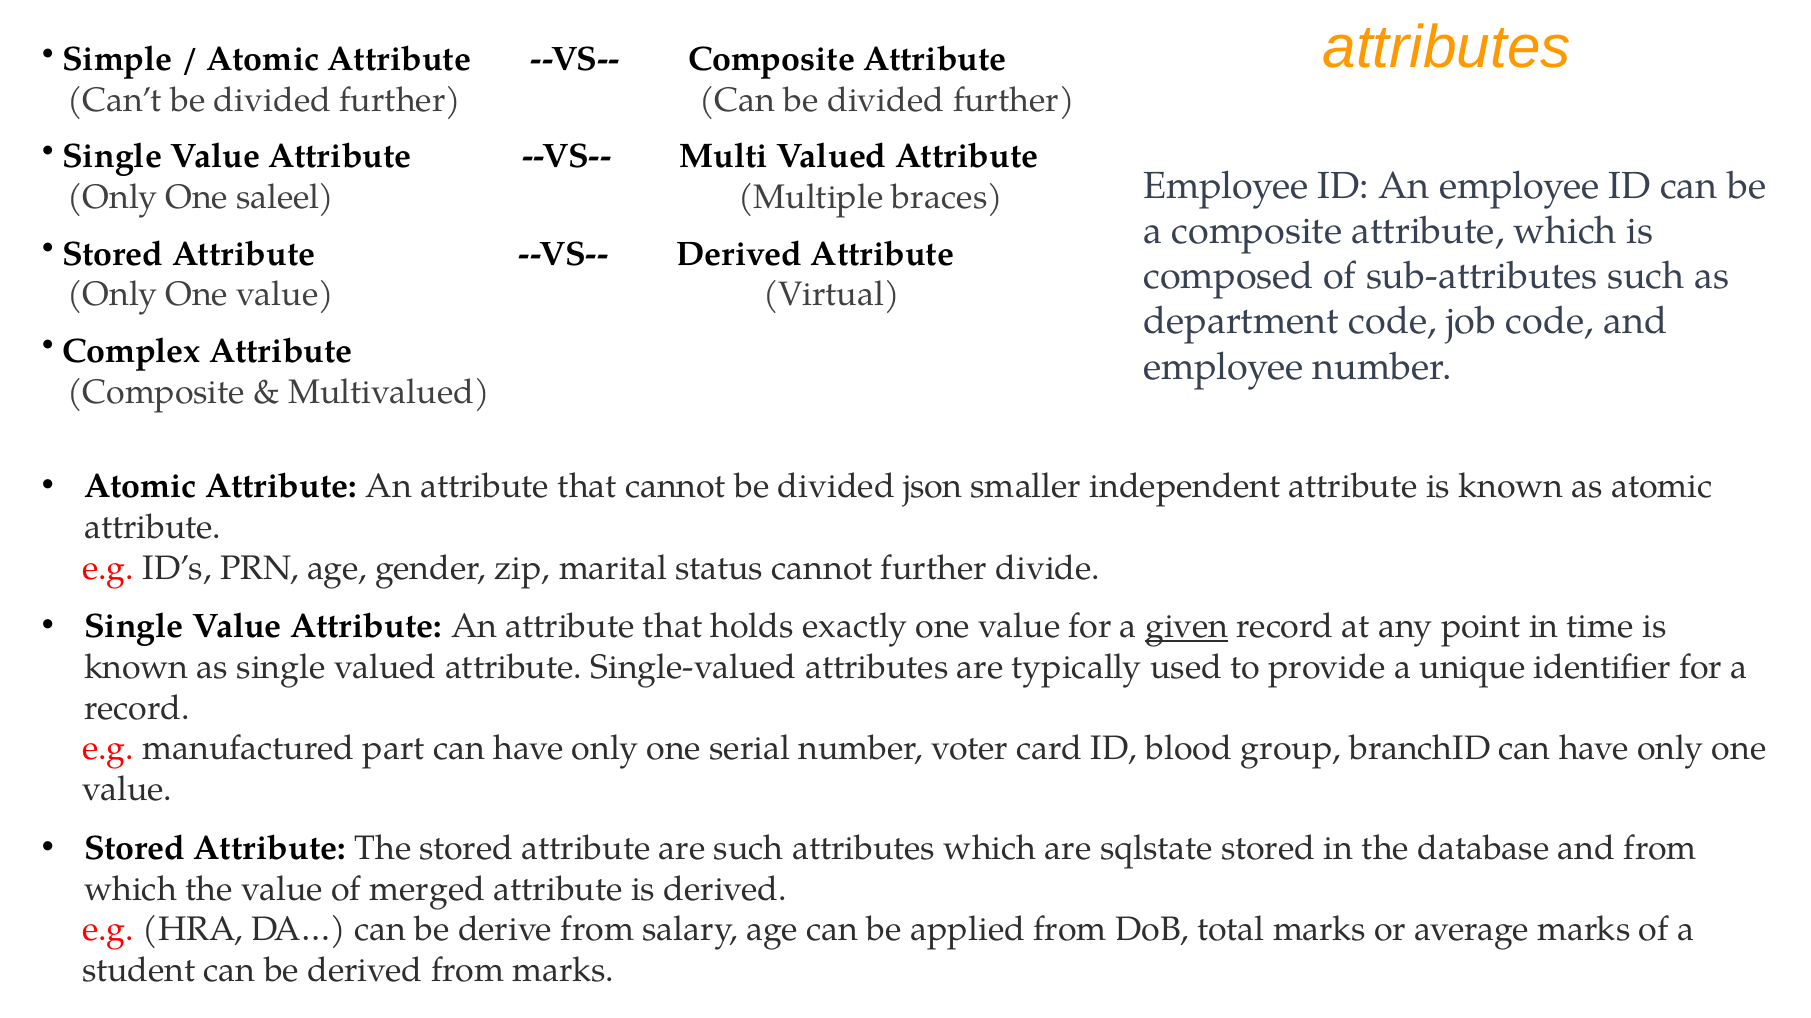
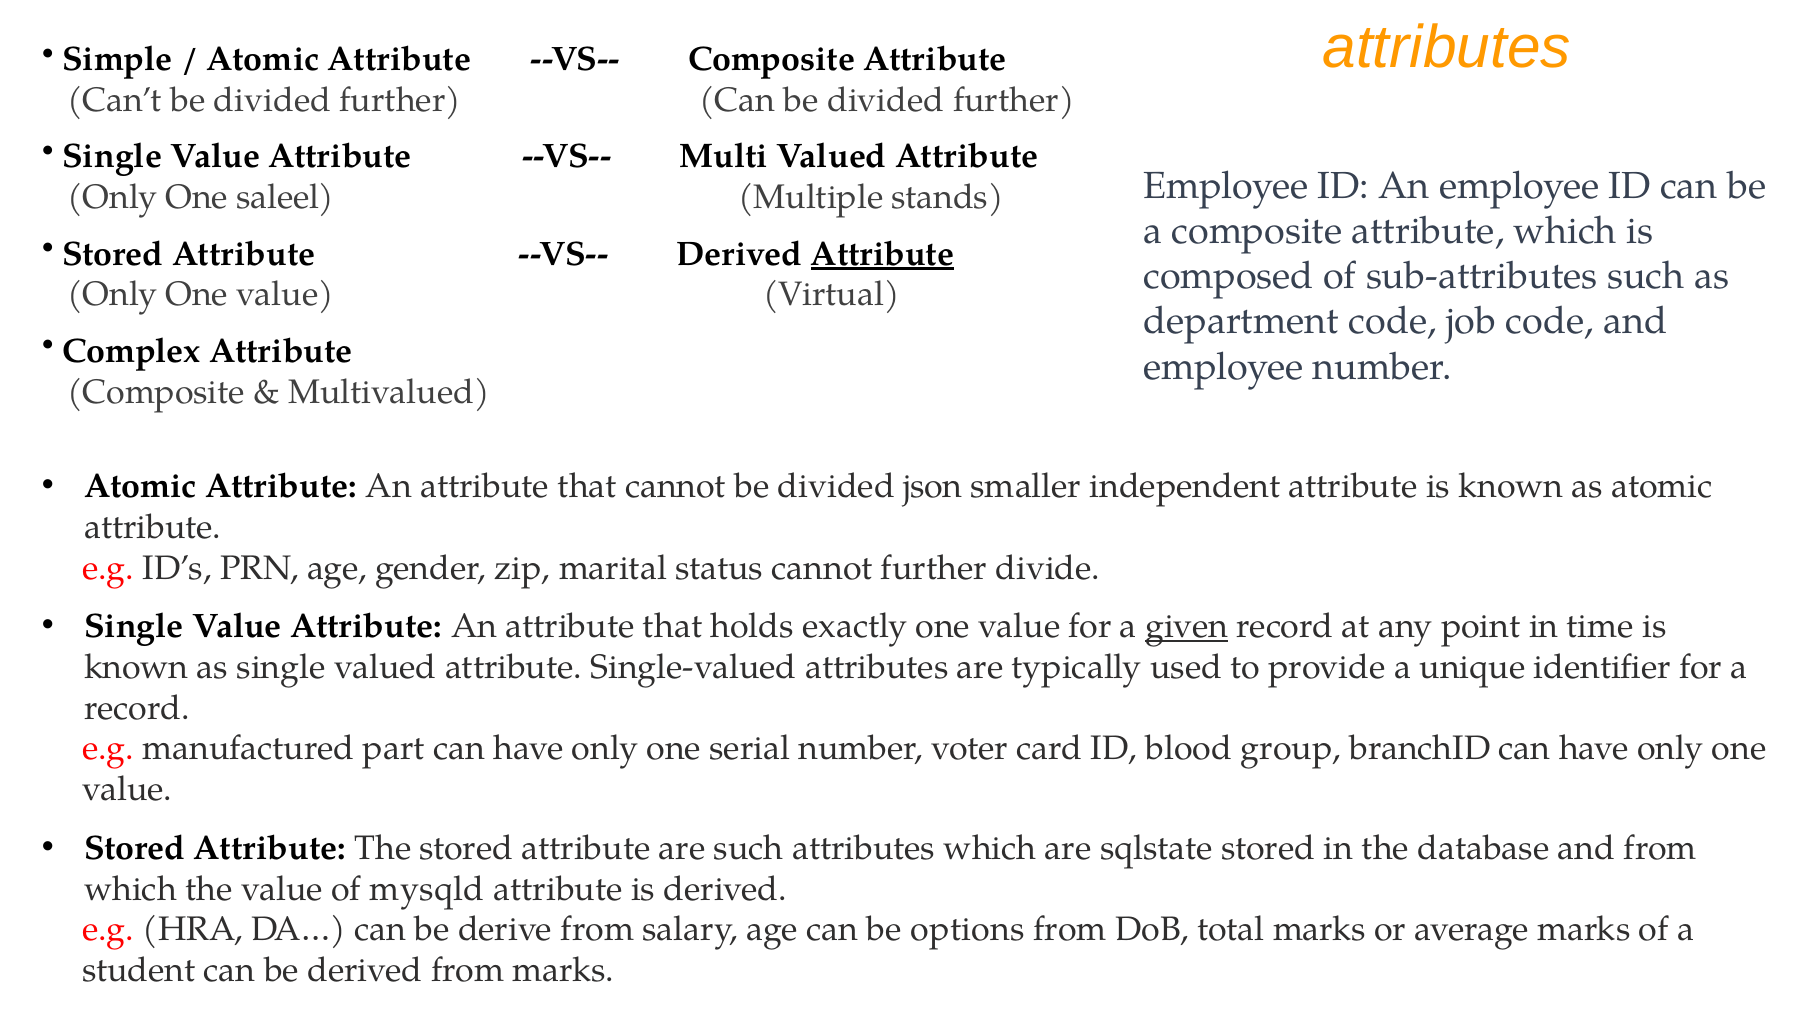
braces: braces -> stands
Attribute at (883, 254) underline: none -> present
merged: merged -> mysqld
applied: applied -> options
